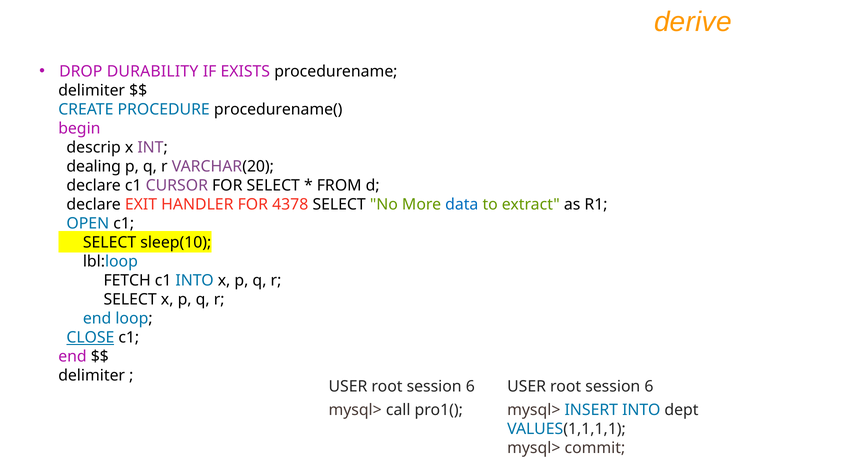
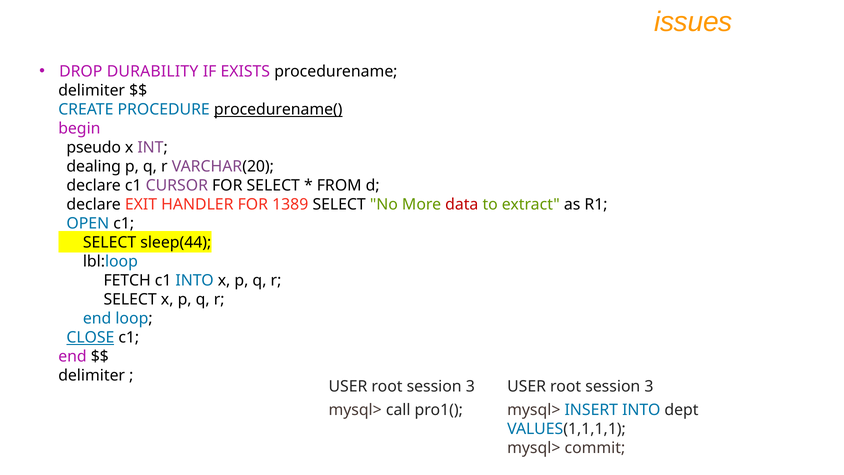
derive: derive -> issues
procedurename( underline: none -> present
descrip: descrip -> pseudo
4378: 4378 -> 1389
data colour: blue -> red
sleep(10: sleep(10 -> sleep(44
6 at (470, 387): 6 -> 3
6 at (649, 387): 6 -> 3
